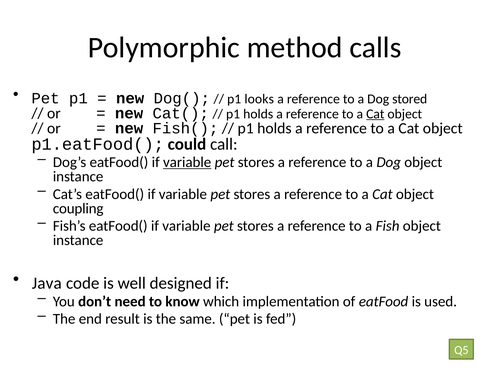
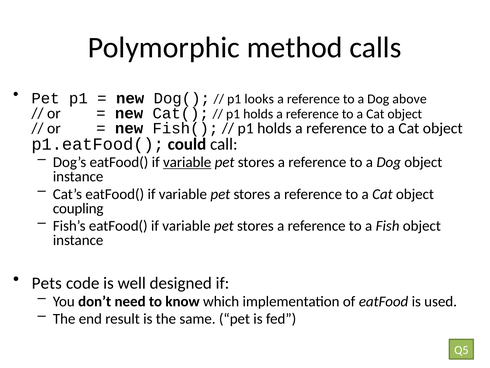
stored: stored -> above
Cat at (375, 114) underline: present -> none
Java: Java -> Pets
